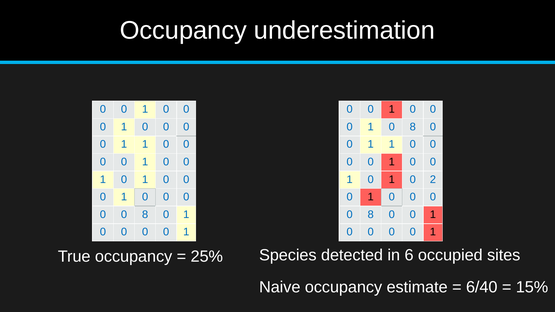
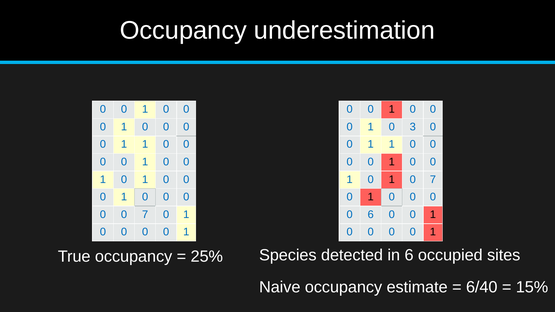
1 0 8: 8 -> 3
1 0 2: 2 -> 7
8 at (145, 215): 8 -> 7
8 at (371, 215): 8 -> 6
